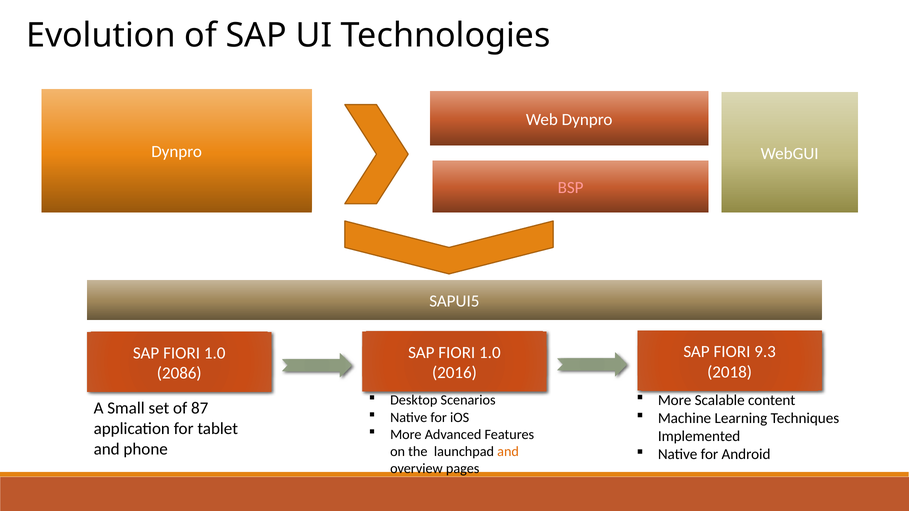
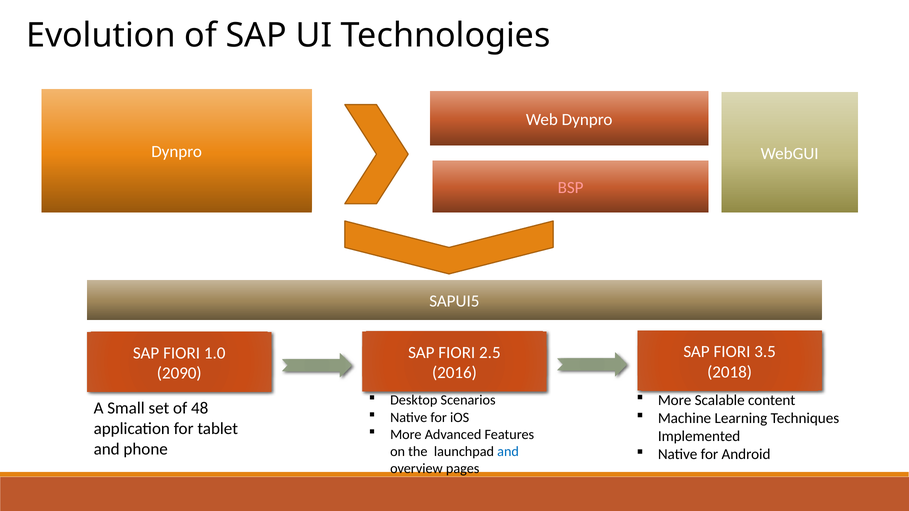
9.3: 9.3 -> 3.5
1.0 at (490, 353): 1.0 -> 2.5
2086: 2086 -> 2090
87: 87 -> 48
and at (508, 452) colour: orange -> blue
